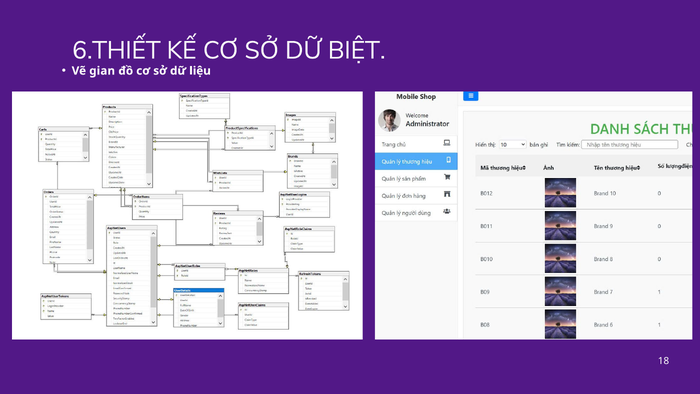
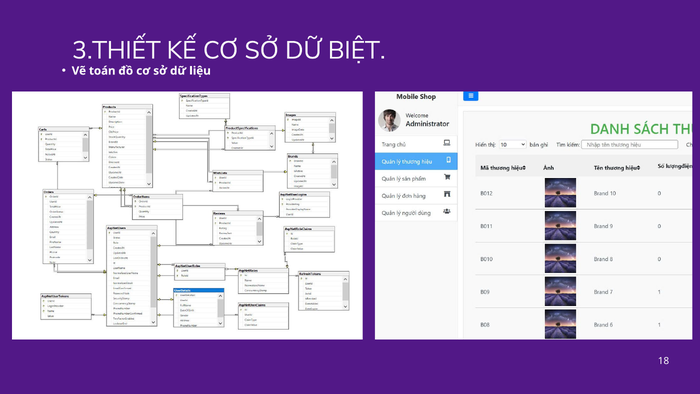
6.THIẾT: 6.THIẾT -> 3.THIẾT
gian: gian -> toán
